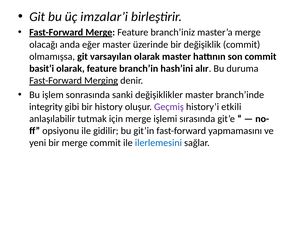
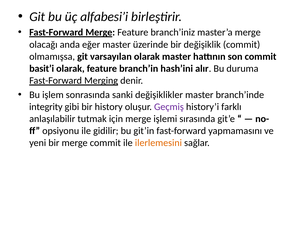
imzalar’i: imzalar’i -> alfabesi’i
etkili: etkili -> farklı
ilerlemesini colour: blue -> orange
